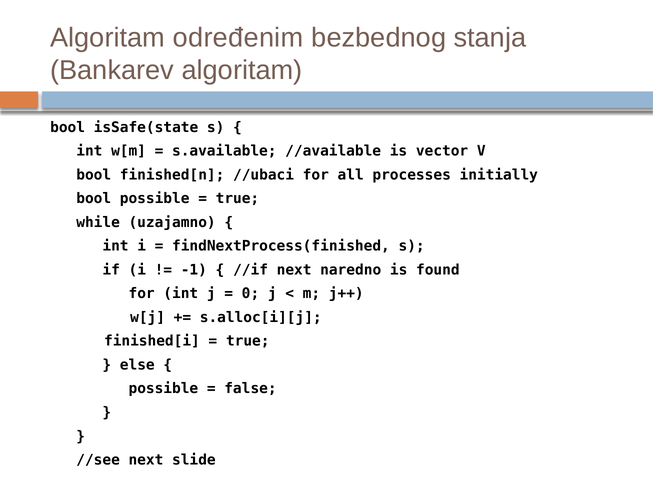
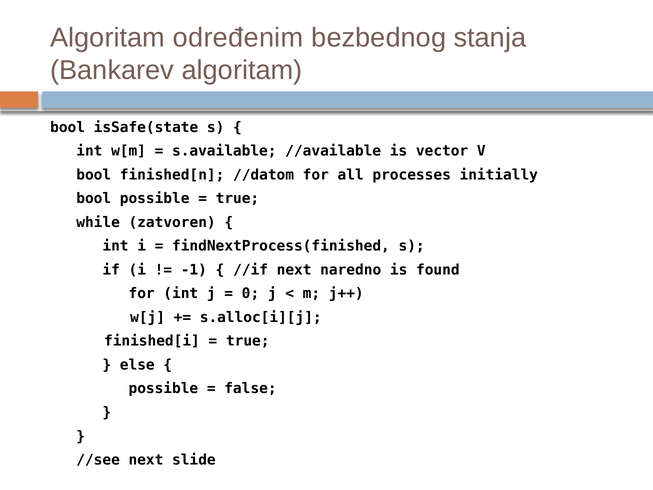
//ubaci: //ubaci -> //datom
uzajamno: uzajamno -> zatvoren
